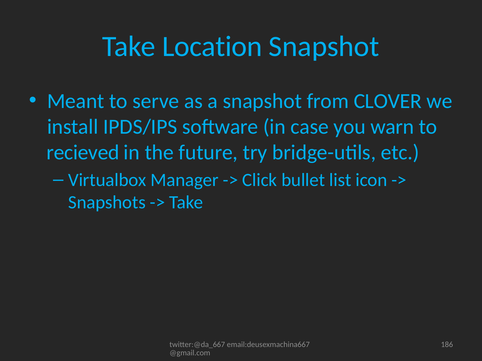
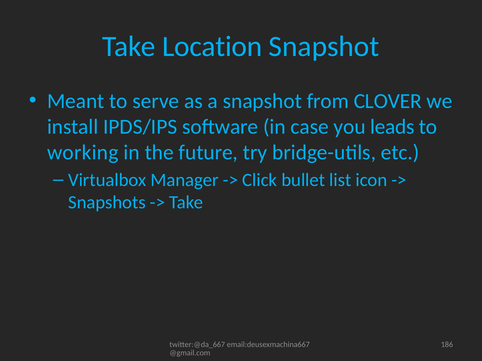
warn: warn -> leads
recieved: recieved -> working
